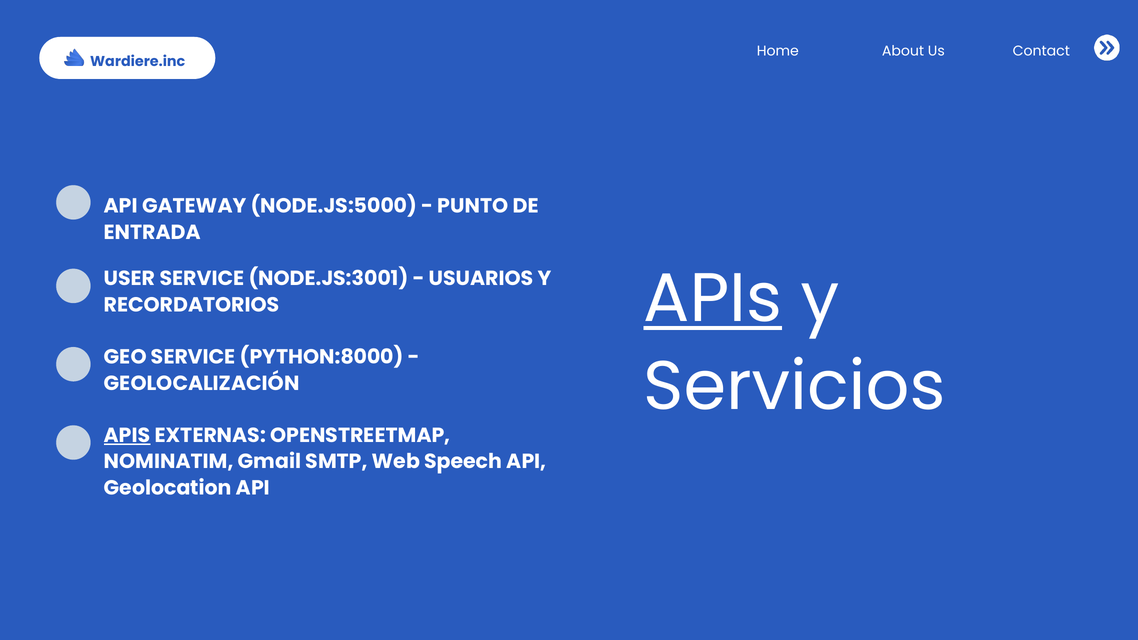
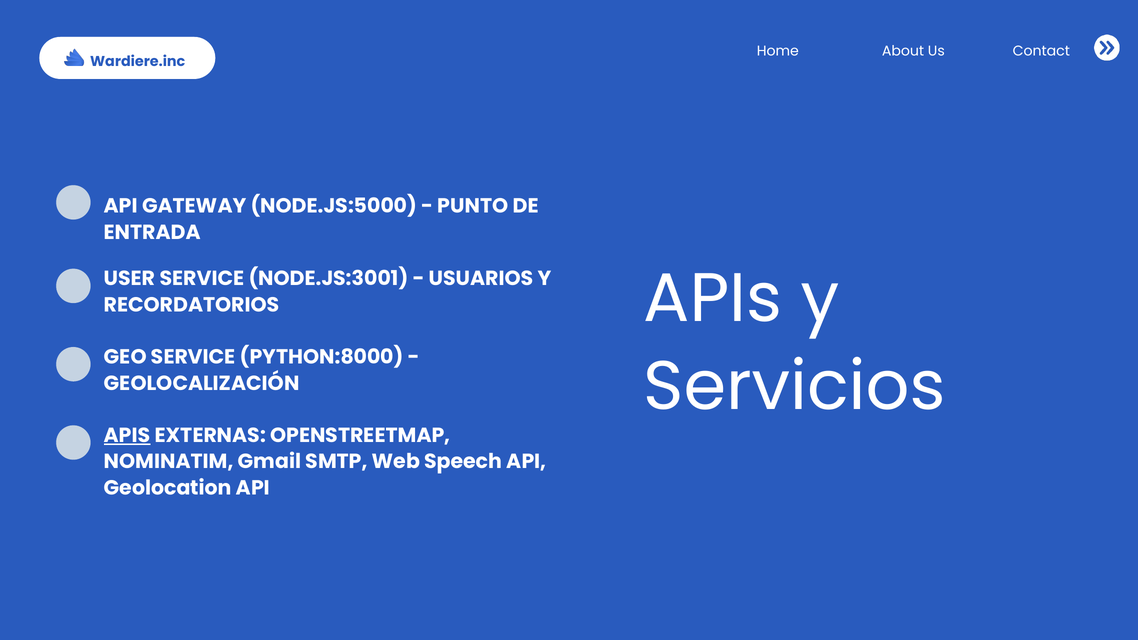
APIs at (713, 299) underline: present -> none
